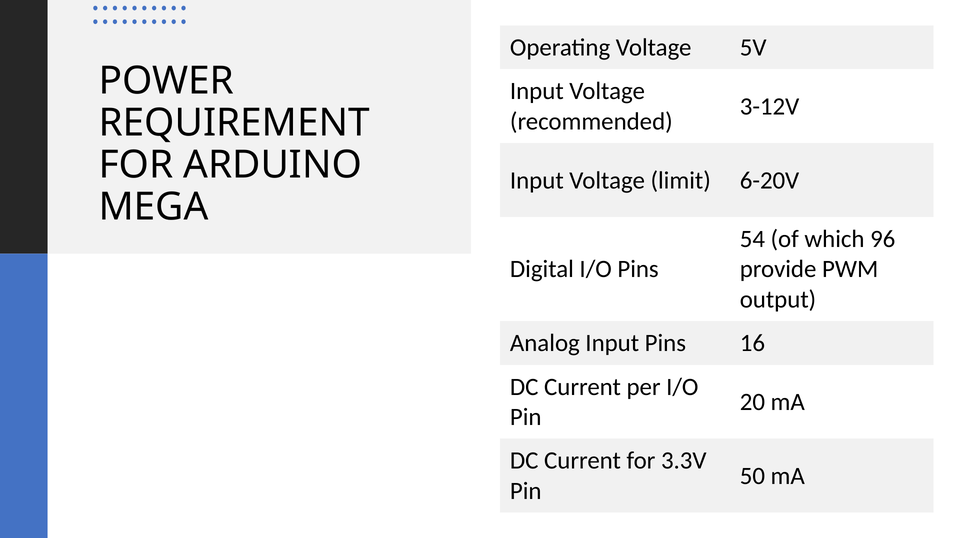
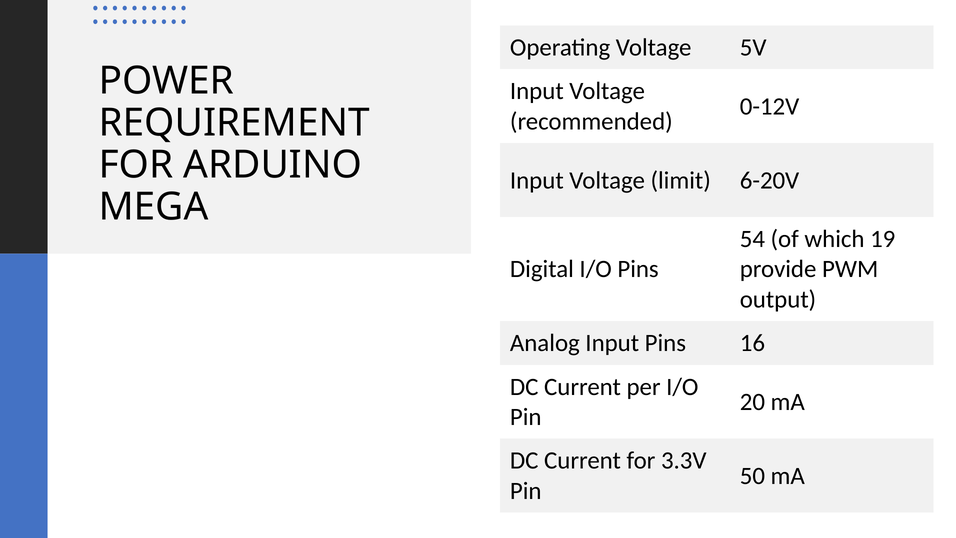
3-12V: 3-12V -> 0-12V
96: 96 -> 19
